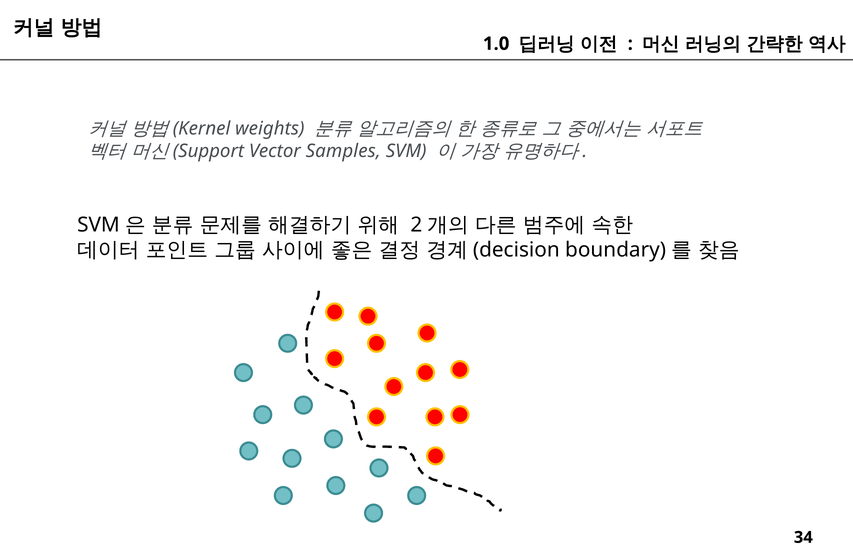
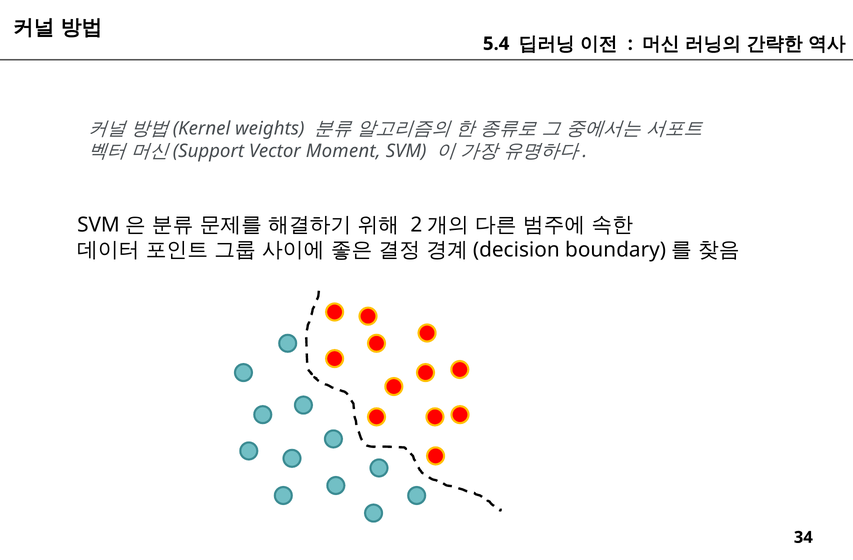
1.0: 1.0 -> 5.4
Samples: Samples -> Moment
